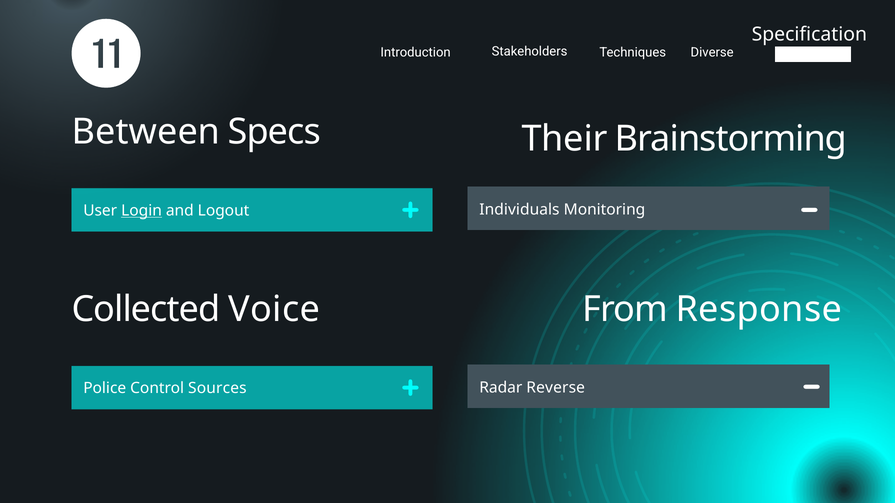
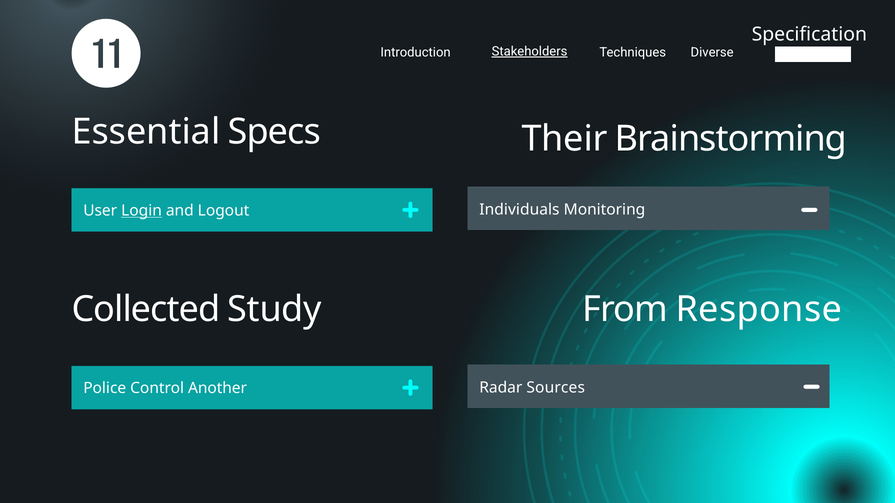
Stakeholders underline: none -> present
Between: Between -> Essential
Voice: Voice -> Study
Sources: Sources -> Another
Reverse: Reverse -> Sources
